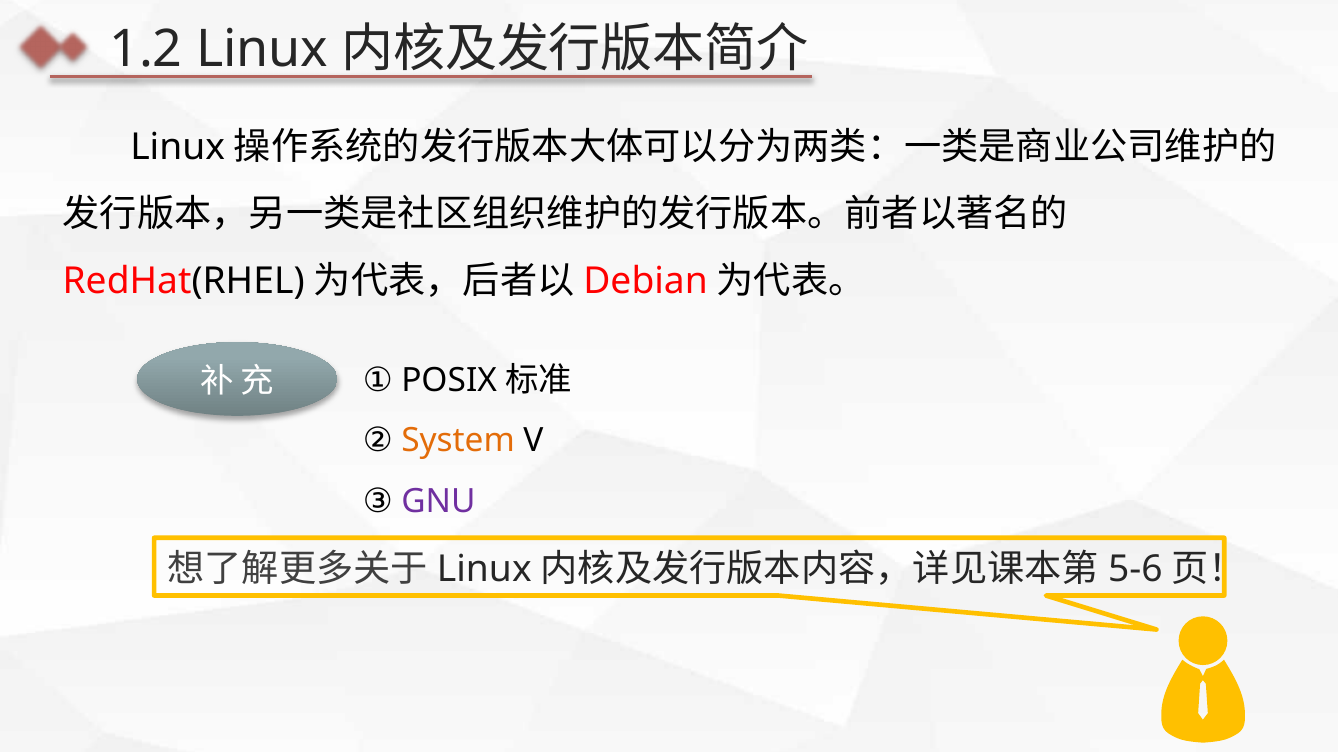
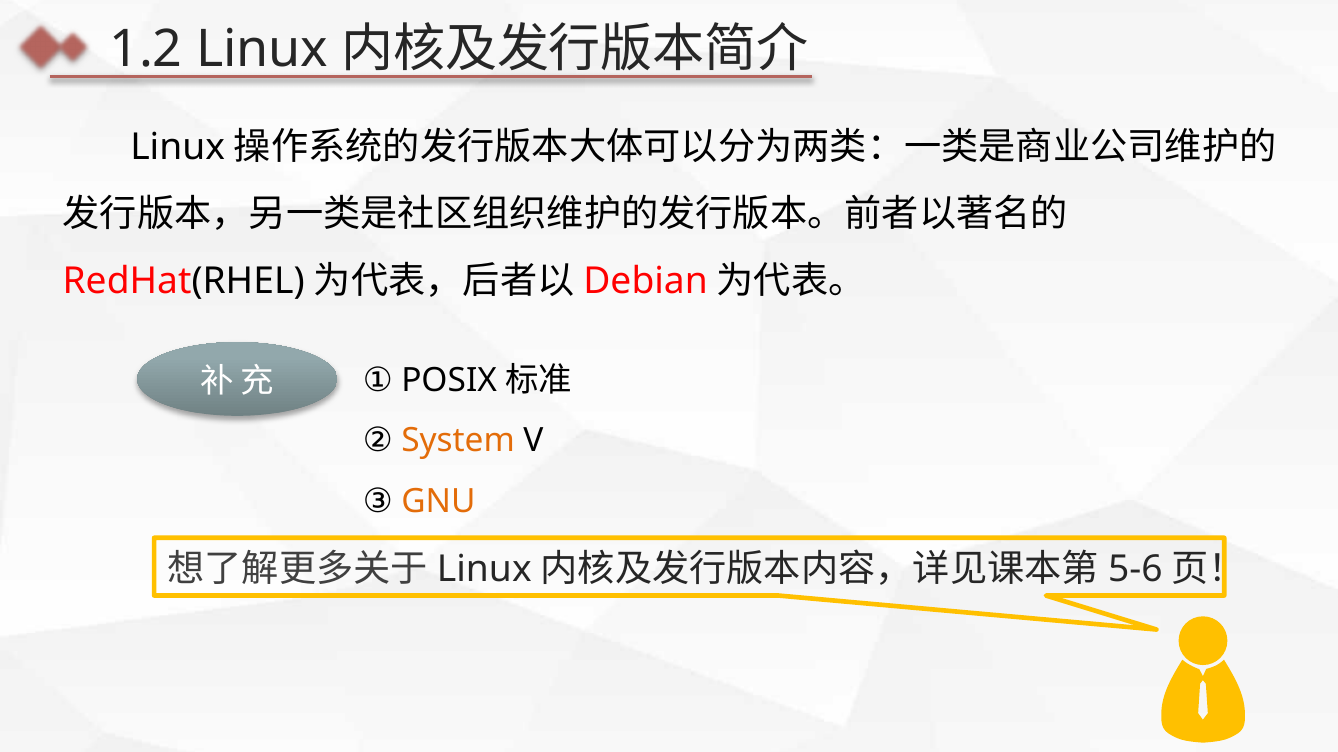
GNU colour: purple -> orange
